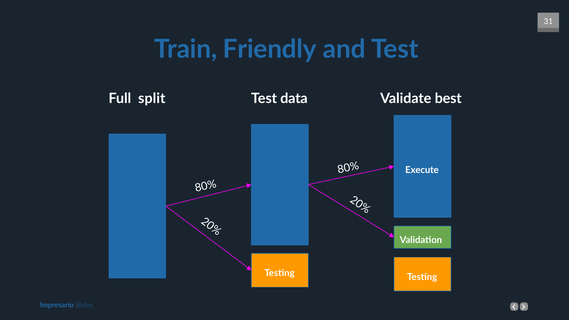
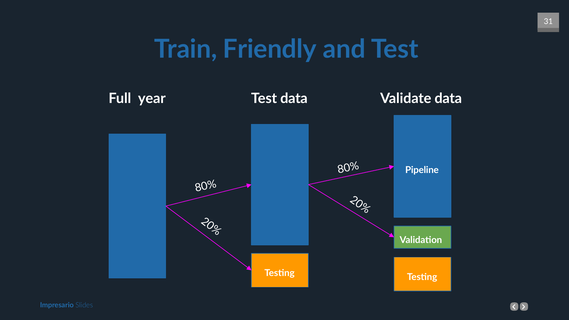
split: split -> year
Validate best: best -> data
Execute: Execute -> Pipeline
